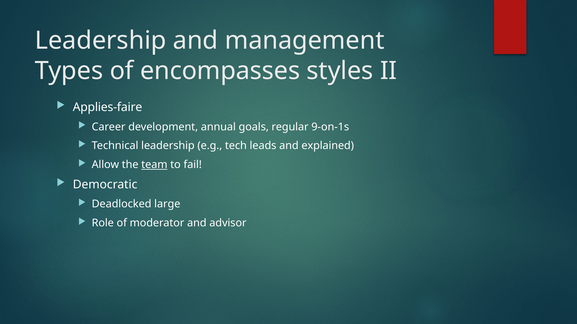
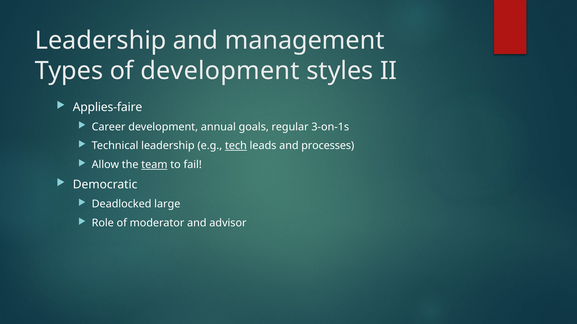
of encompasses: encompasses -> development
9-on-1s: 9-on-1s -> 3-on-1s
tech underline: none -> present
explained: explained -> processes
